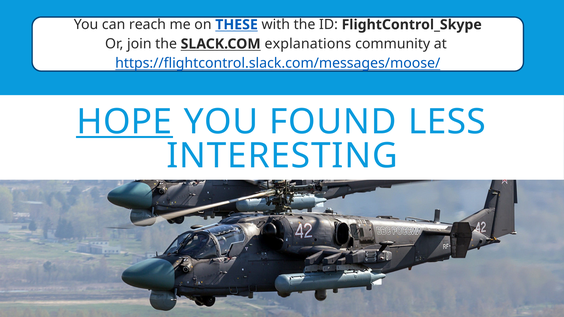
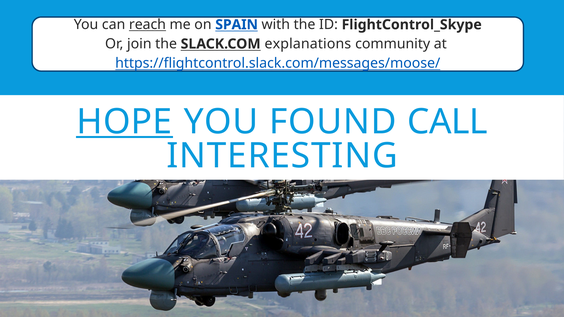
reach underline: none -> present
THESE: THESE -> SPAIN
LESS: LESS -> CALL
